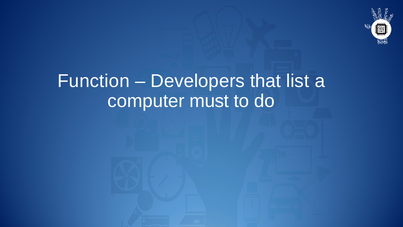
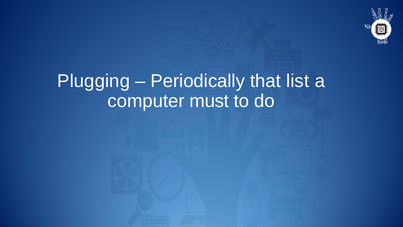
Function: Function -> Plugging
Developers: Developers -> Periodically
